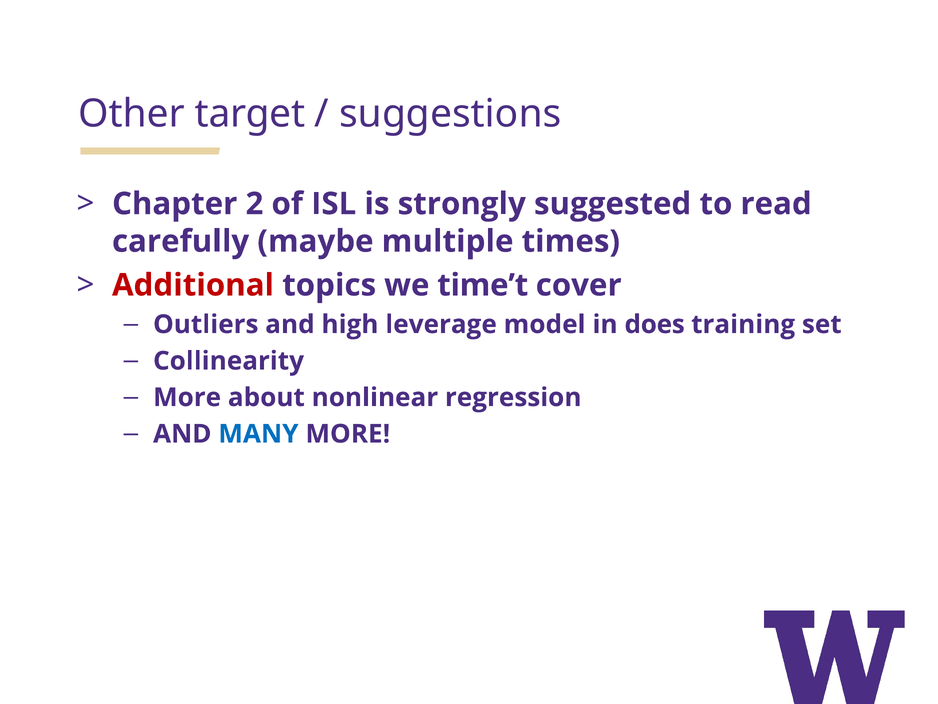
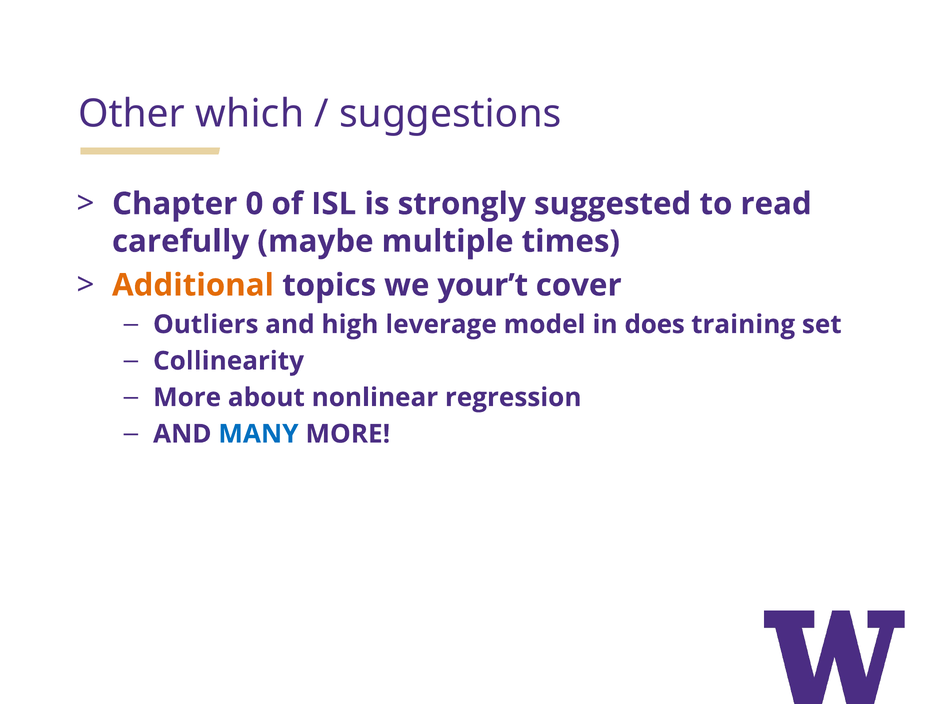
target: target -> which
2: 2 -> 0
Additional colour: red -> orange
time’t: time’t -> your’t
